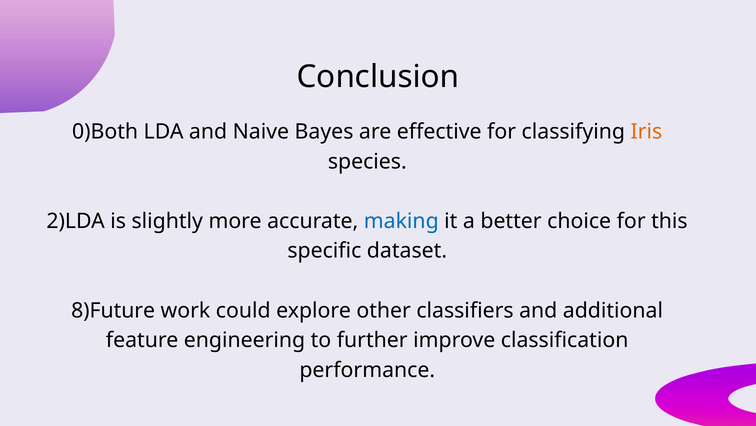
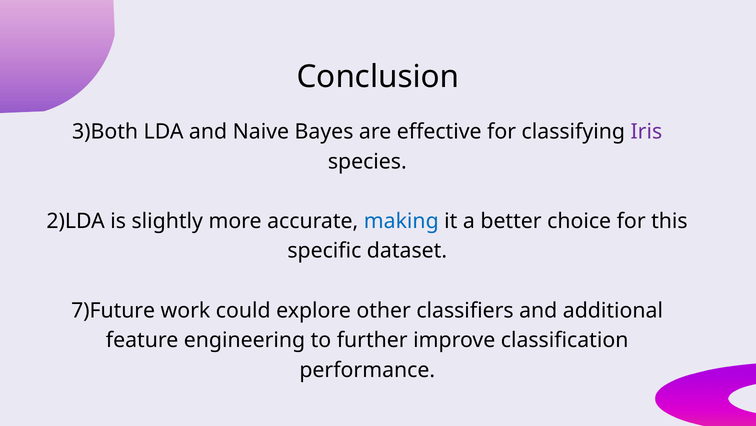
0)Both: 0)Both -> 3)Both
Iris colour: orange -> purple
8)Future: 8)Future -> 7)Future
